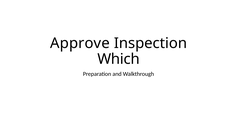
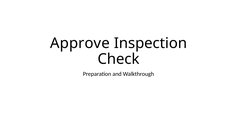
Which: Which -> Check
